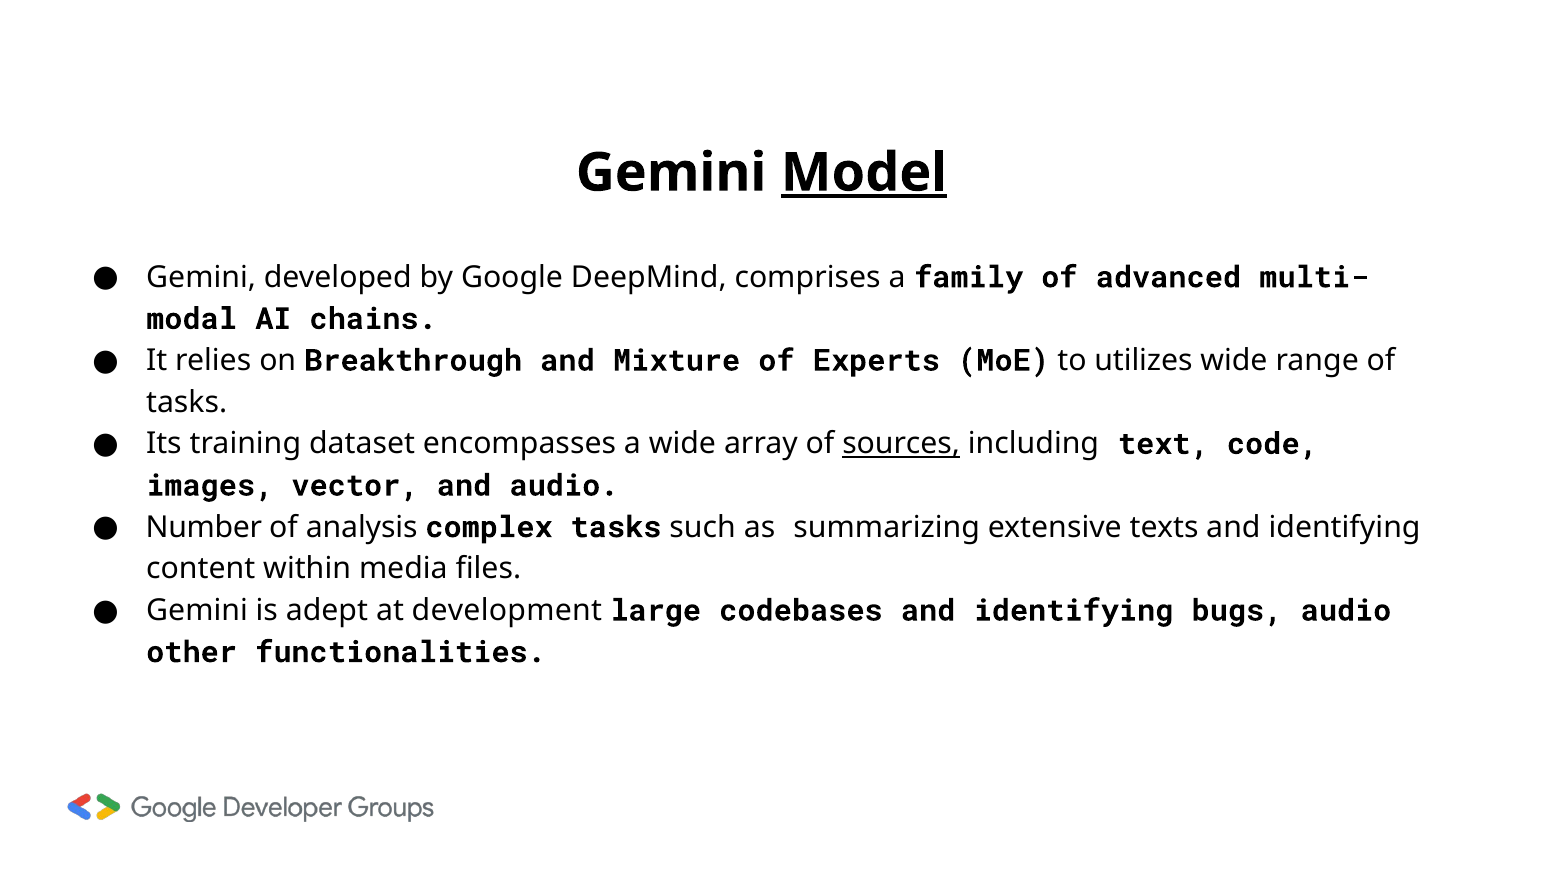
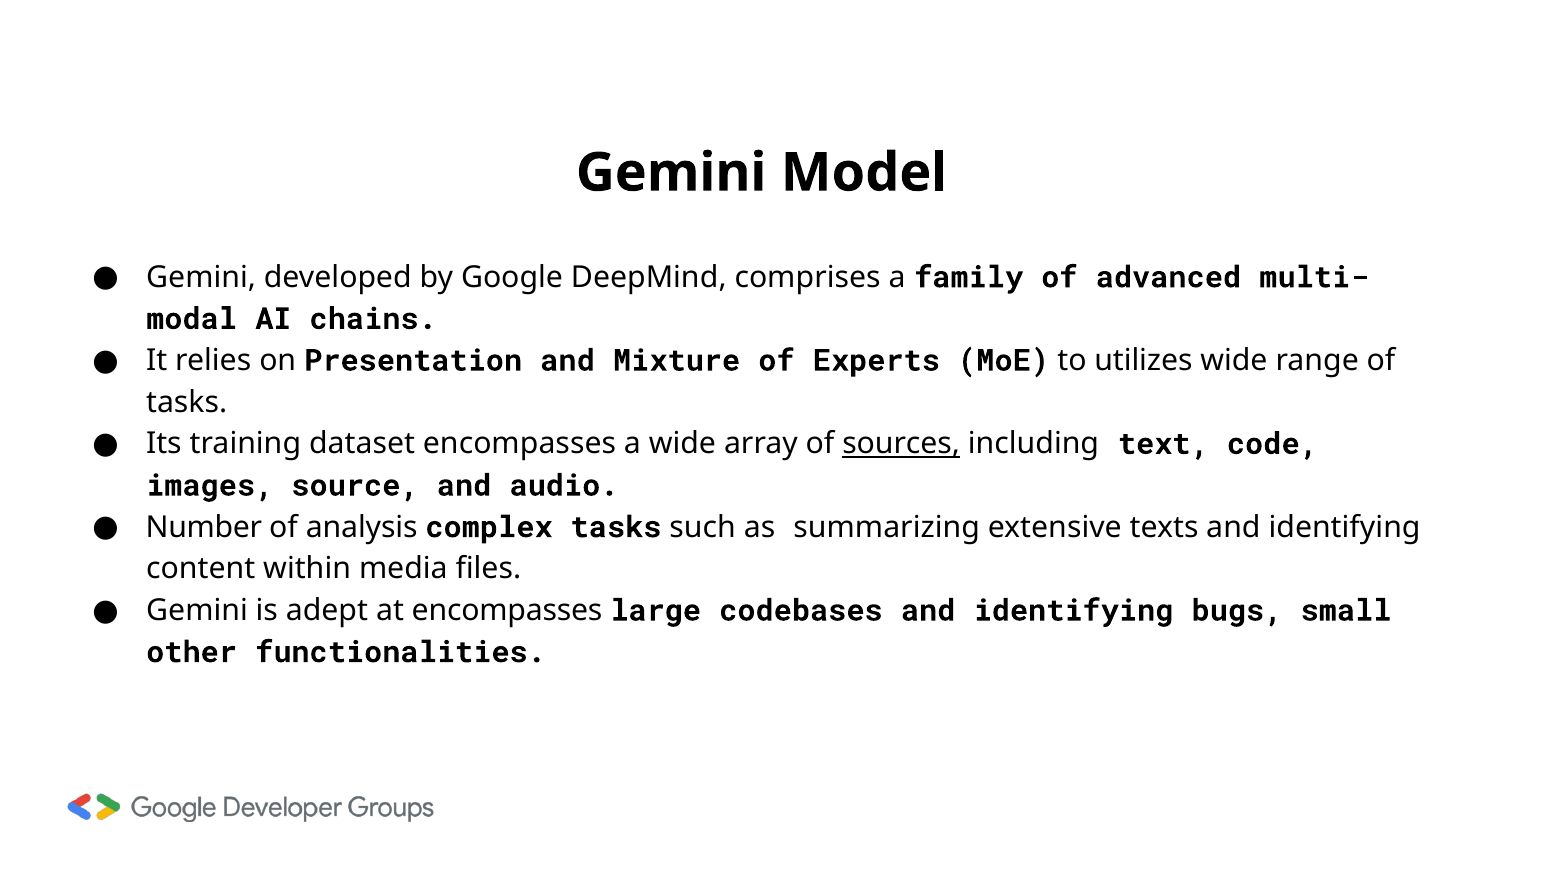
Model underline: present -> none
Breakthrough: Breakthrough -> Presentation
vector: vector -> source
at development: development -> encompasses
bugs audio: audio -> small
